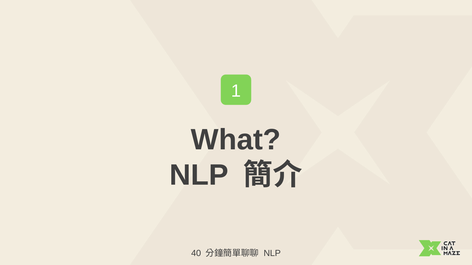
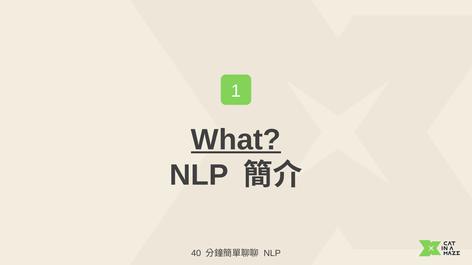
What underline: none -> present
